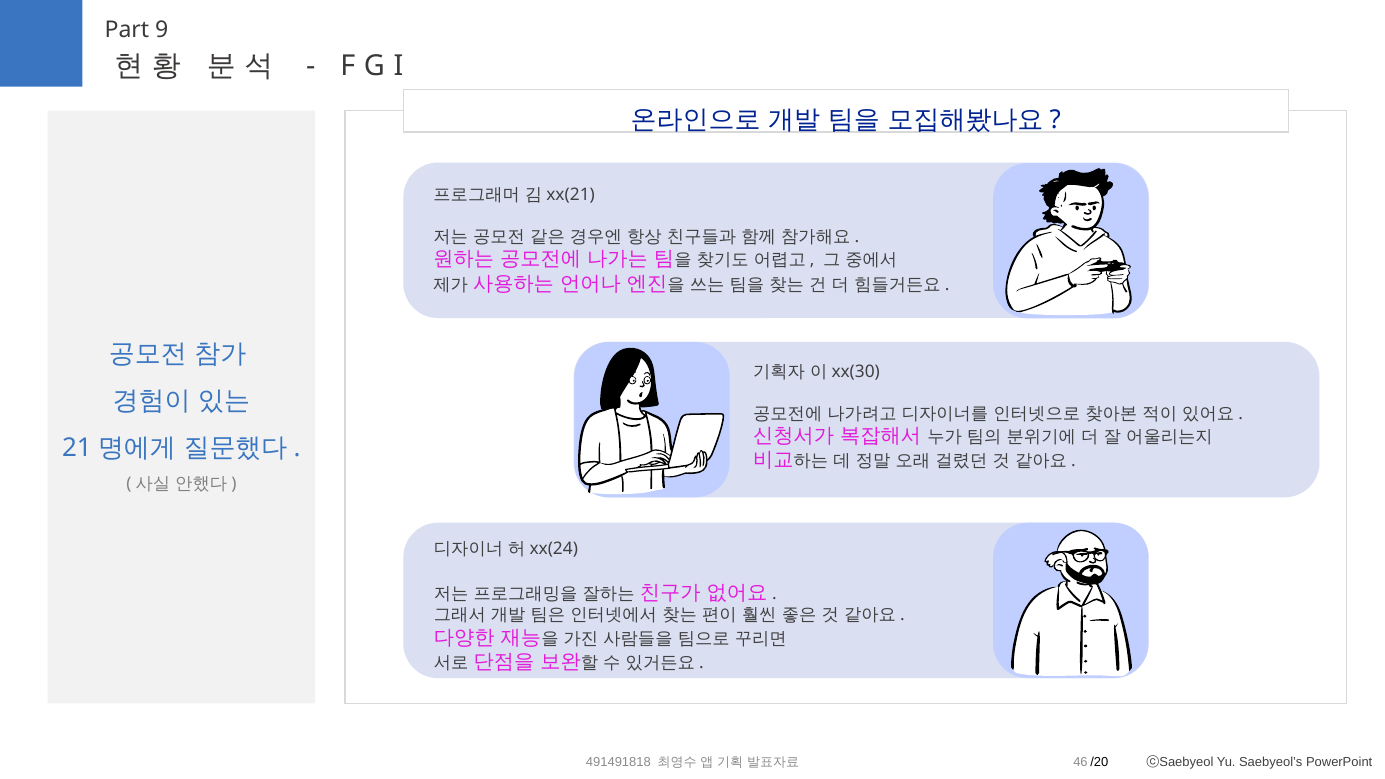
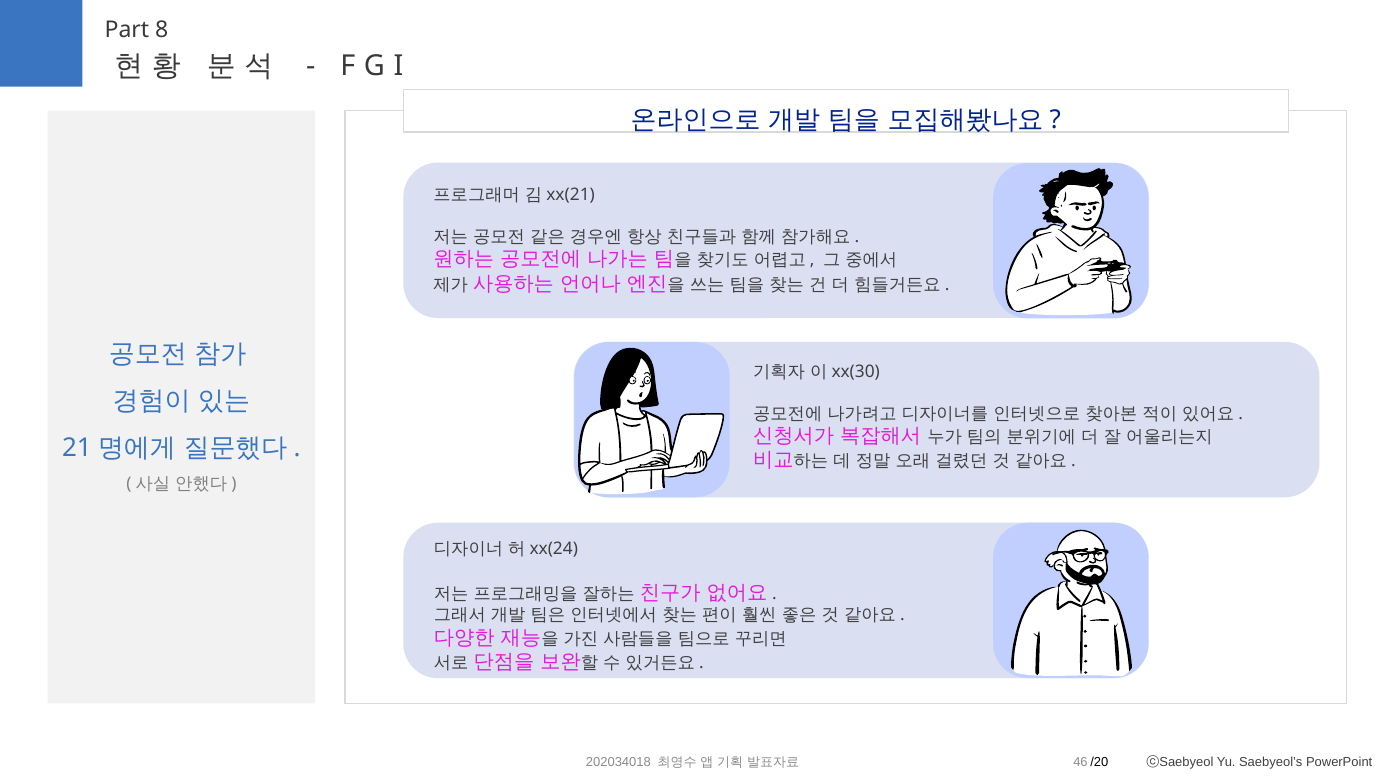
9: 9 -> 8
491491818: 491491818 -> 202034018
